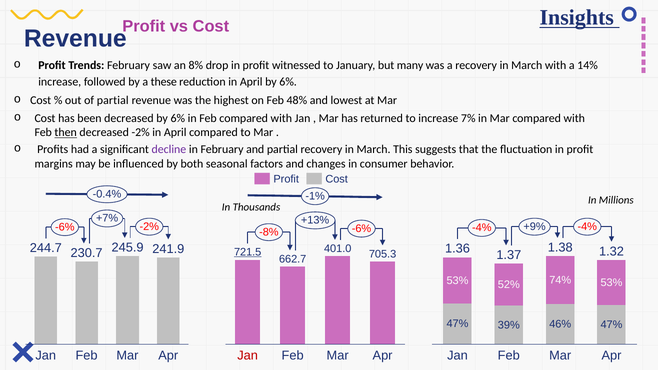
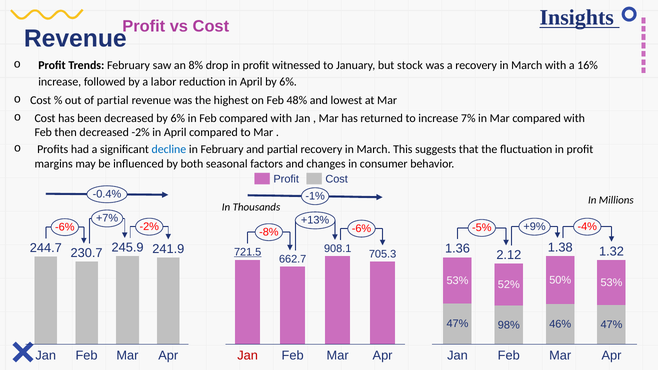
many: many -> stock
14%: 14% -> 16%
these: these -> labor
then underline: present -> none
decline colour: purple -> blue
-4% at (482, 228): -4% -> -5%
1.37: 1.37 -> 2.12
401.0: 401.0 -> 908.1
74%: 74% -> 50%
39%: 39% -> 98%
